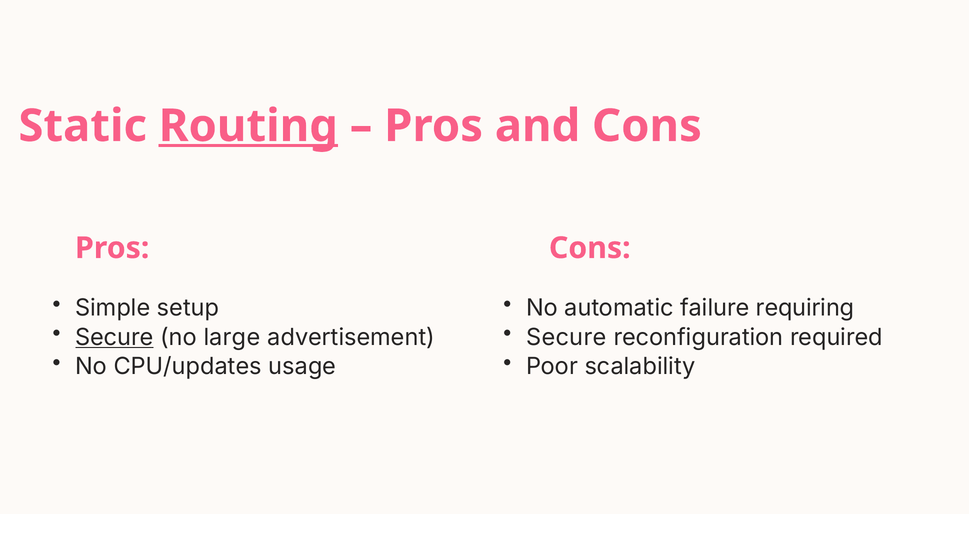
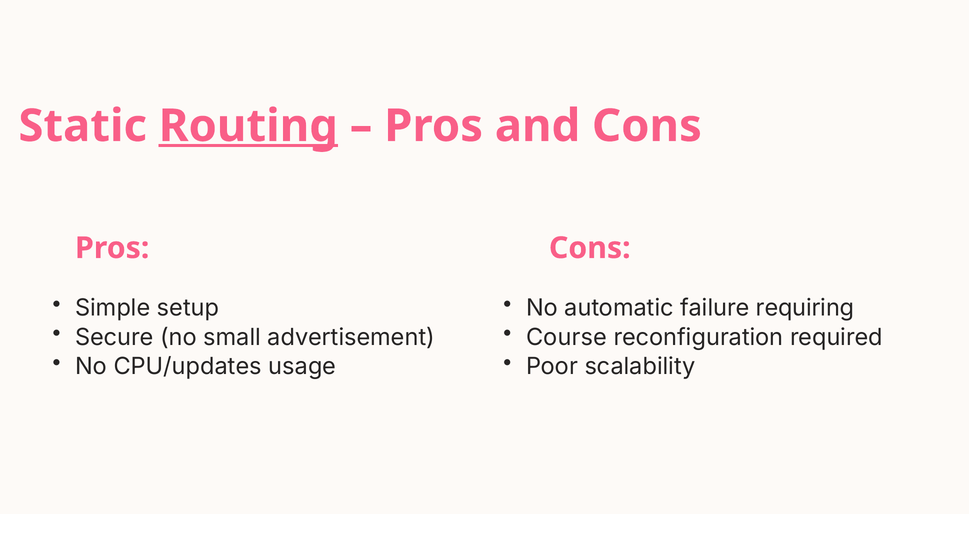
Secure at (114, 337) underline: present -> none
large: large -> small
Secure at (566, 337): Secure -> Course
